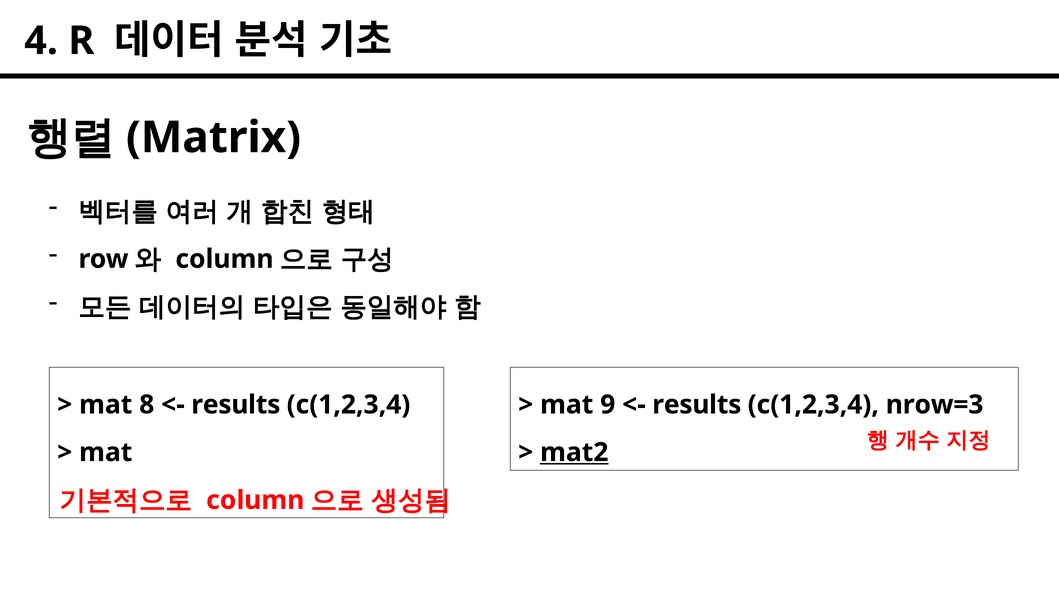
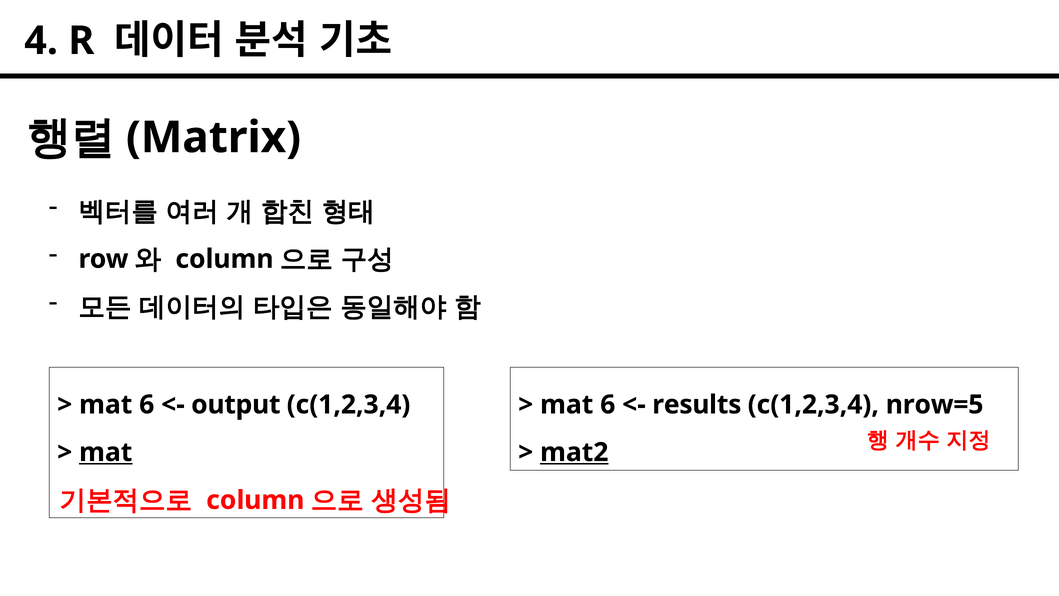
8 at (147, 404): 8 -> 6
results at (236, 404): results -> output
9 at (608, 404): 9 -> 6
nrow=3: nrow=3 -> nrow=5
mat at (106, 452) underline: none -> present
